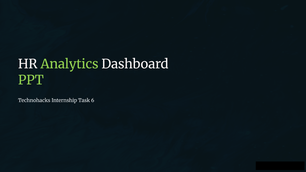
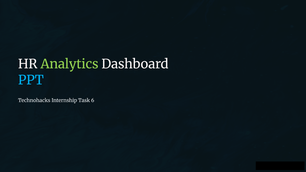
PPT colour: light green -> light blue
